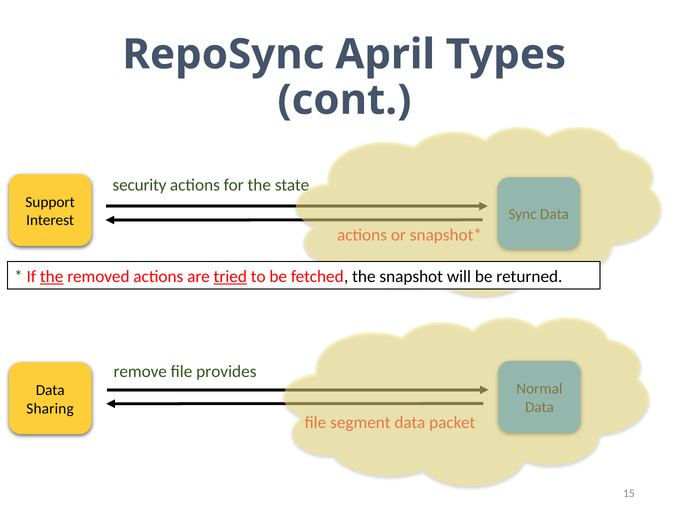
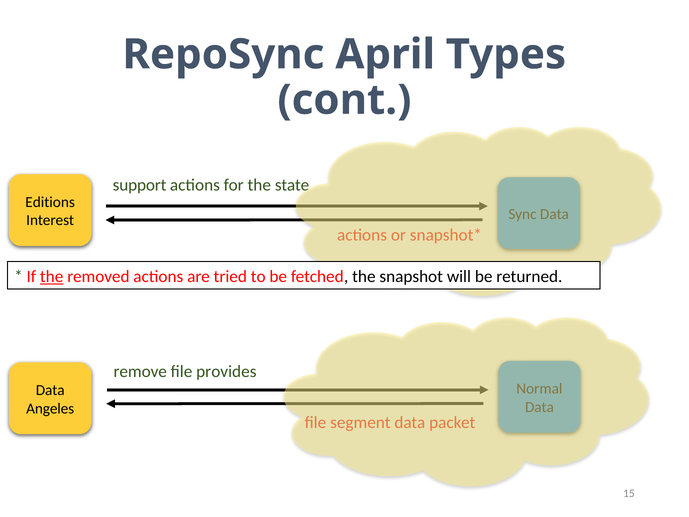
security: security -> support
Support: Support -> Editions
tried underline: present -> none
Sharing: Sharing -> Angeles
